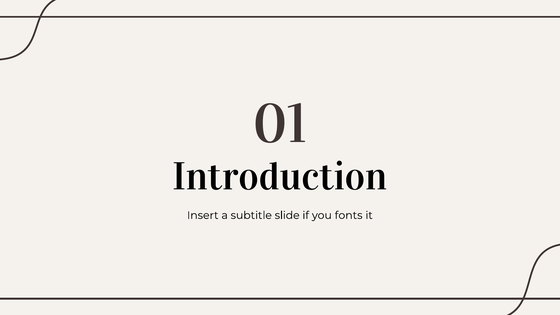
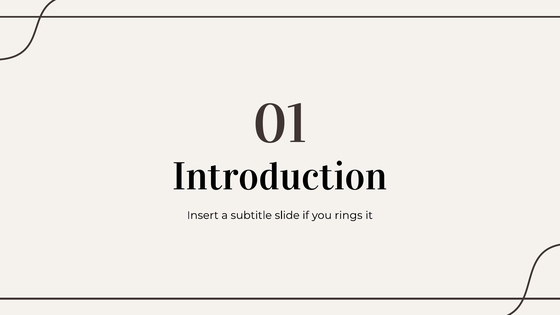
fonts: fonts -> rings
